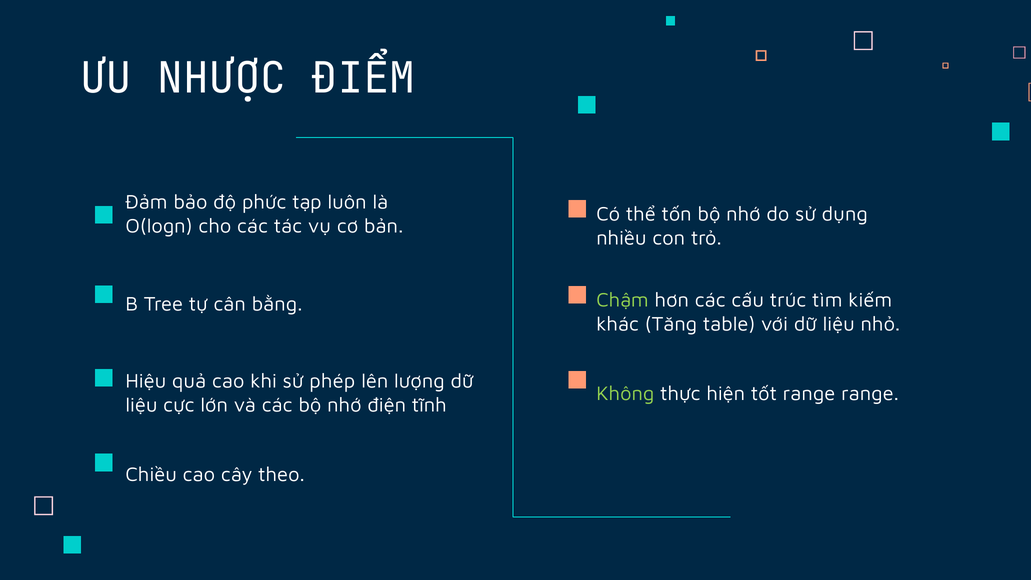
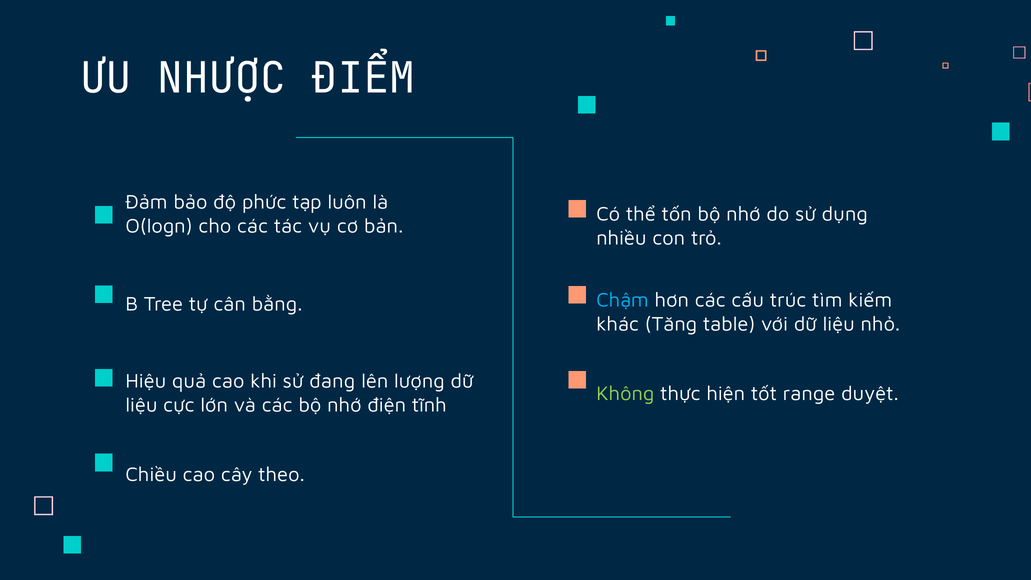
Chậm colour: light green -> light blue
phép: phép -> đang
range range: range -> duyệt
